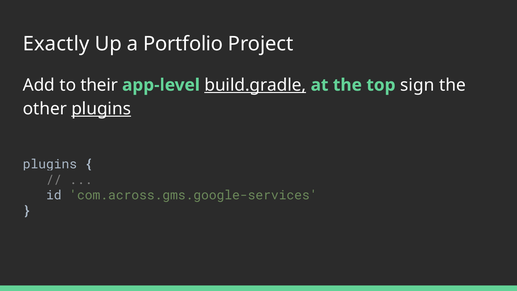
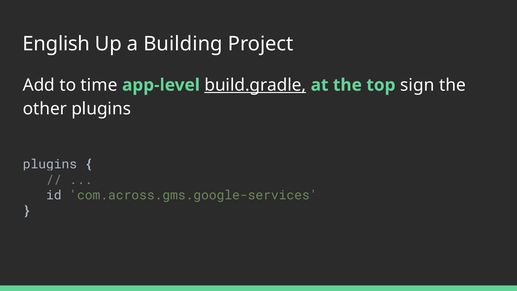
Exactly: Exactly -> English
Portfolio: Portfolio -> Building
their: their -> time
plugins at (101, 109) underline: present -> none
